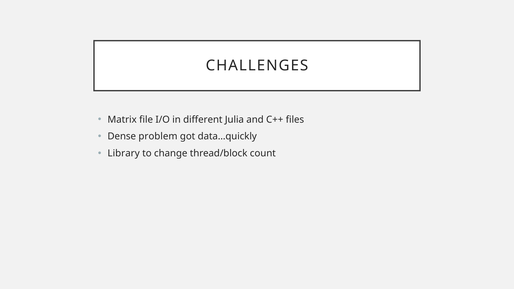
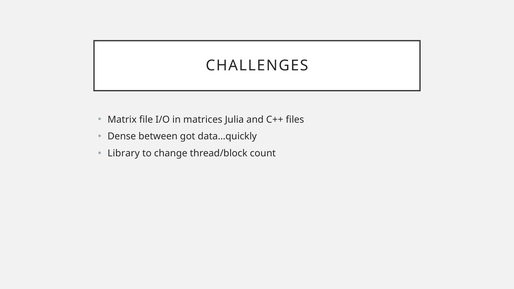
different: different -> matrices
problem: problem -> between
